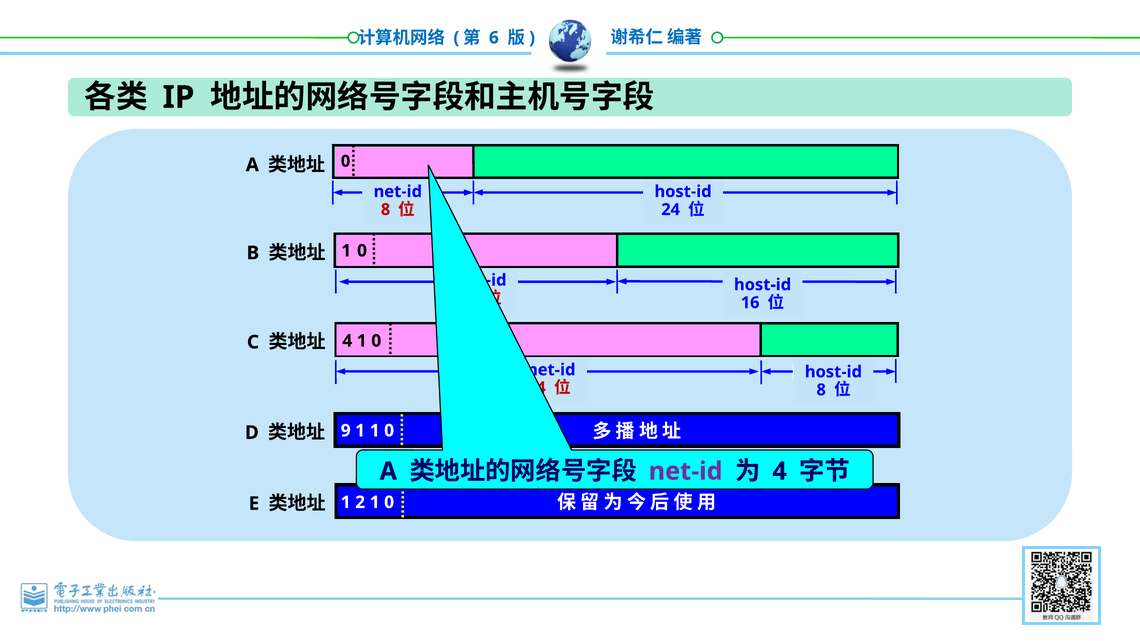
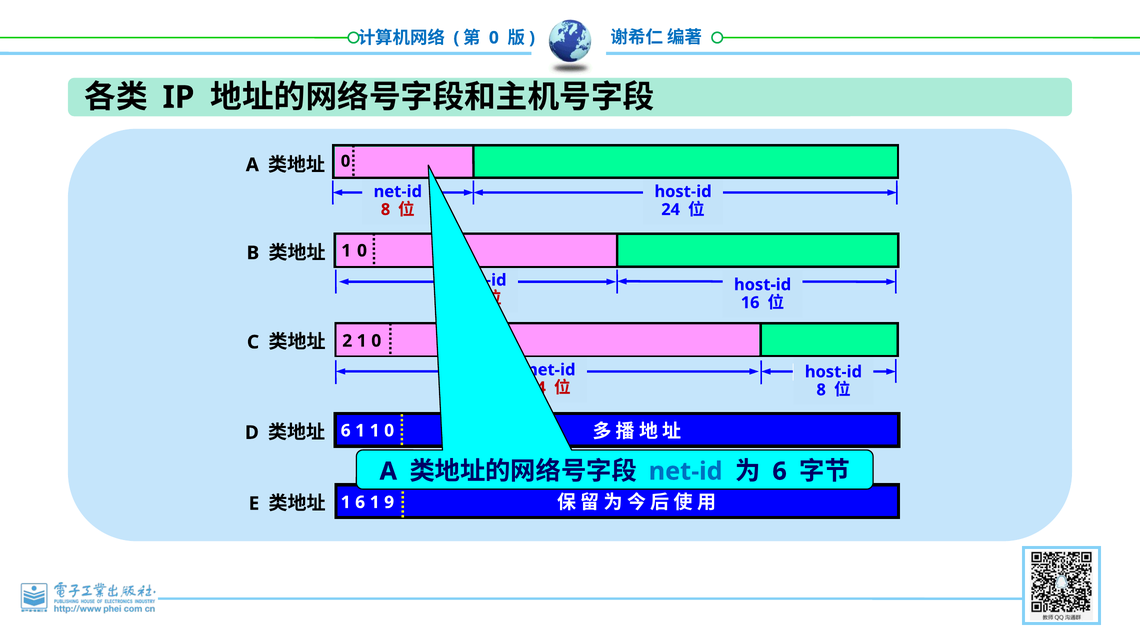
6 at (494, 38): 6 -> 0
4 at (347, 341): 4 -> 2
9 at (346, 431): 9 -> 6
net-id at (686, 472) colour: purple -> blue
4 at (780, 472): 4 -> 6
1 2: 2 -> 6
0 at (389, 503): 0 -> 9
